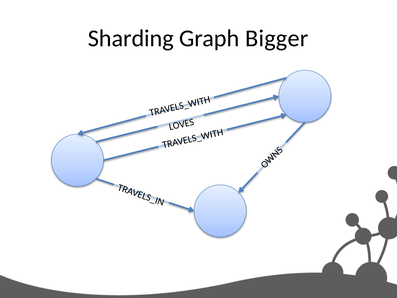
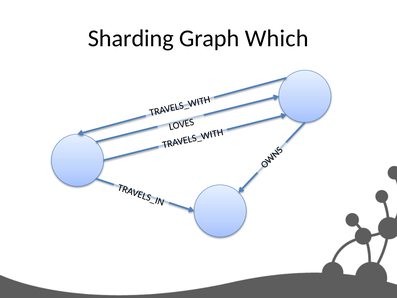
Bigger: Bigger -> Which
